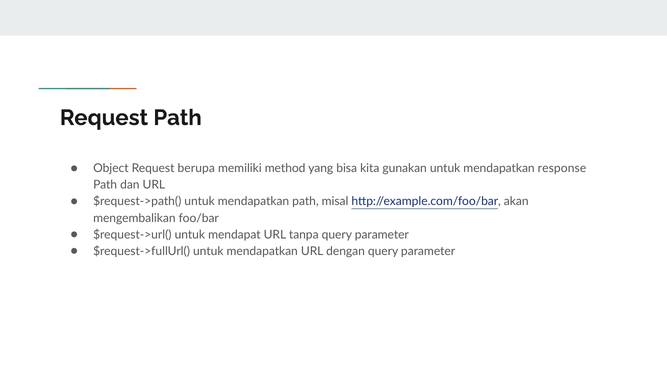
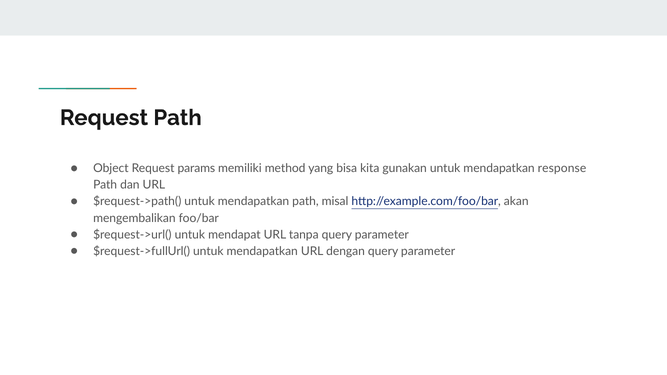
berupa: berupa -> params
